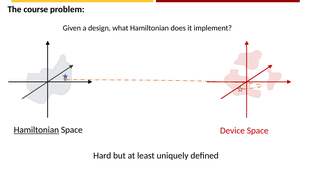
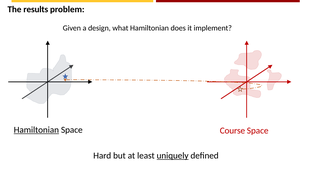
course: course -> results
Device: Device -> Course
uniquely underline: none -> present
